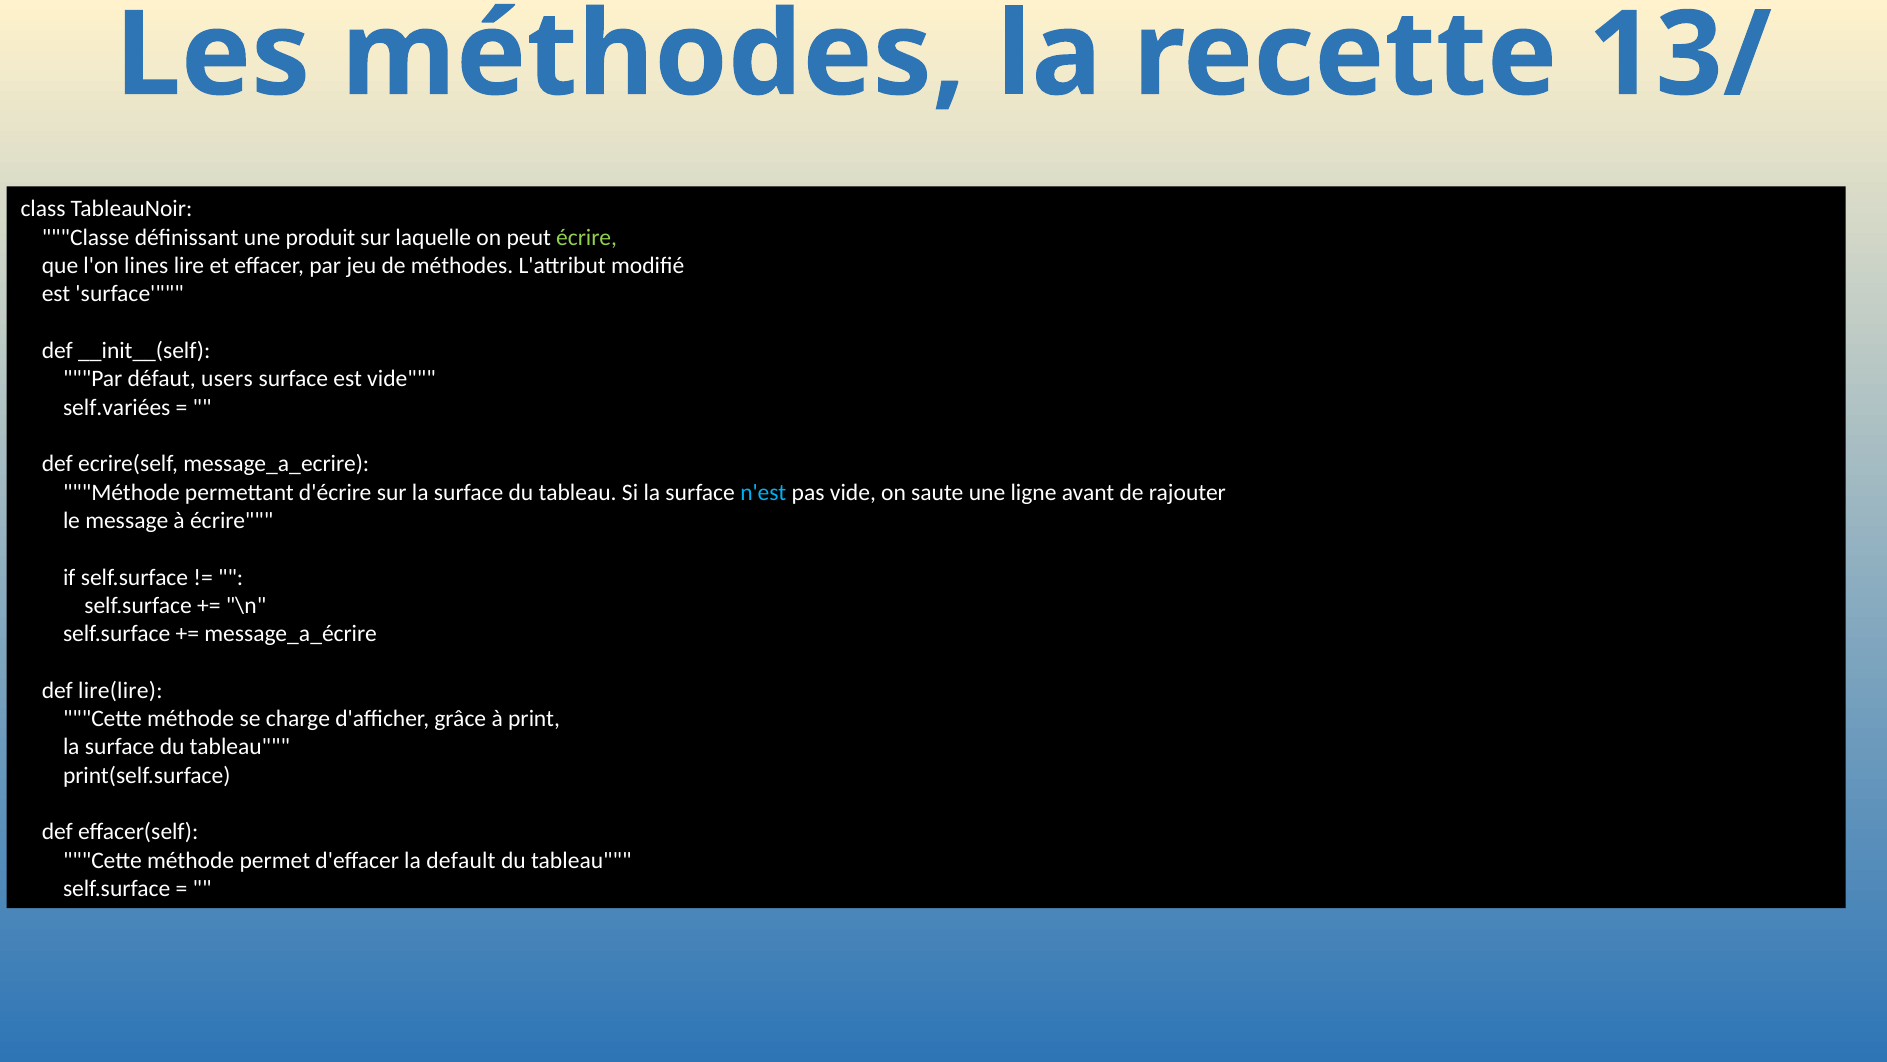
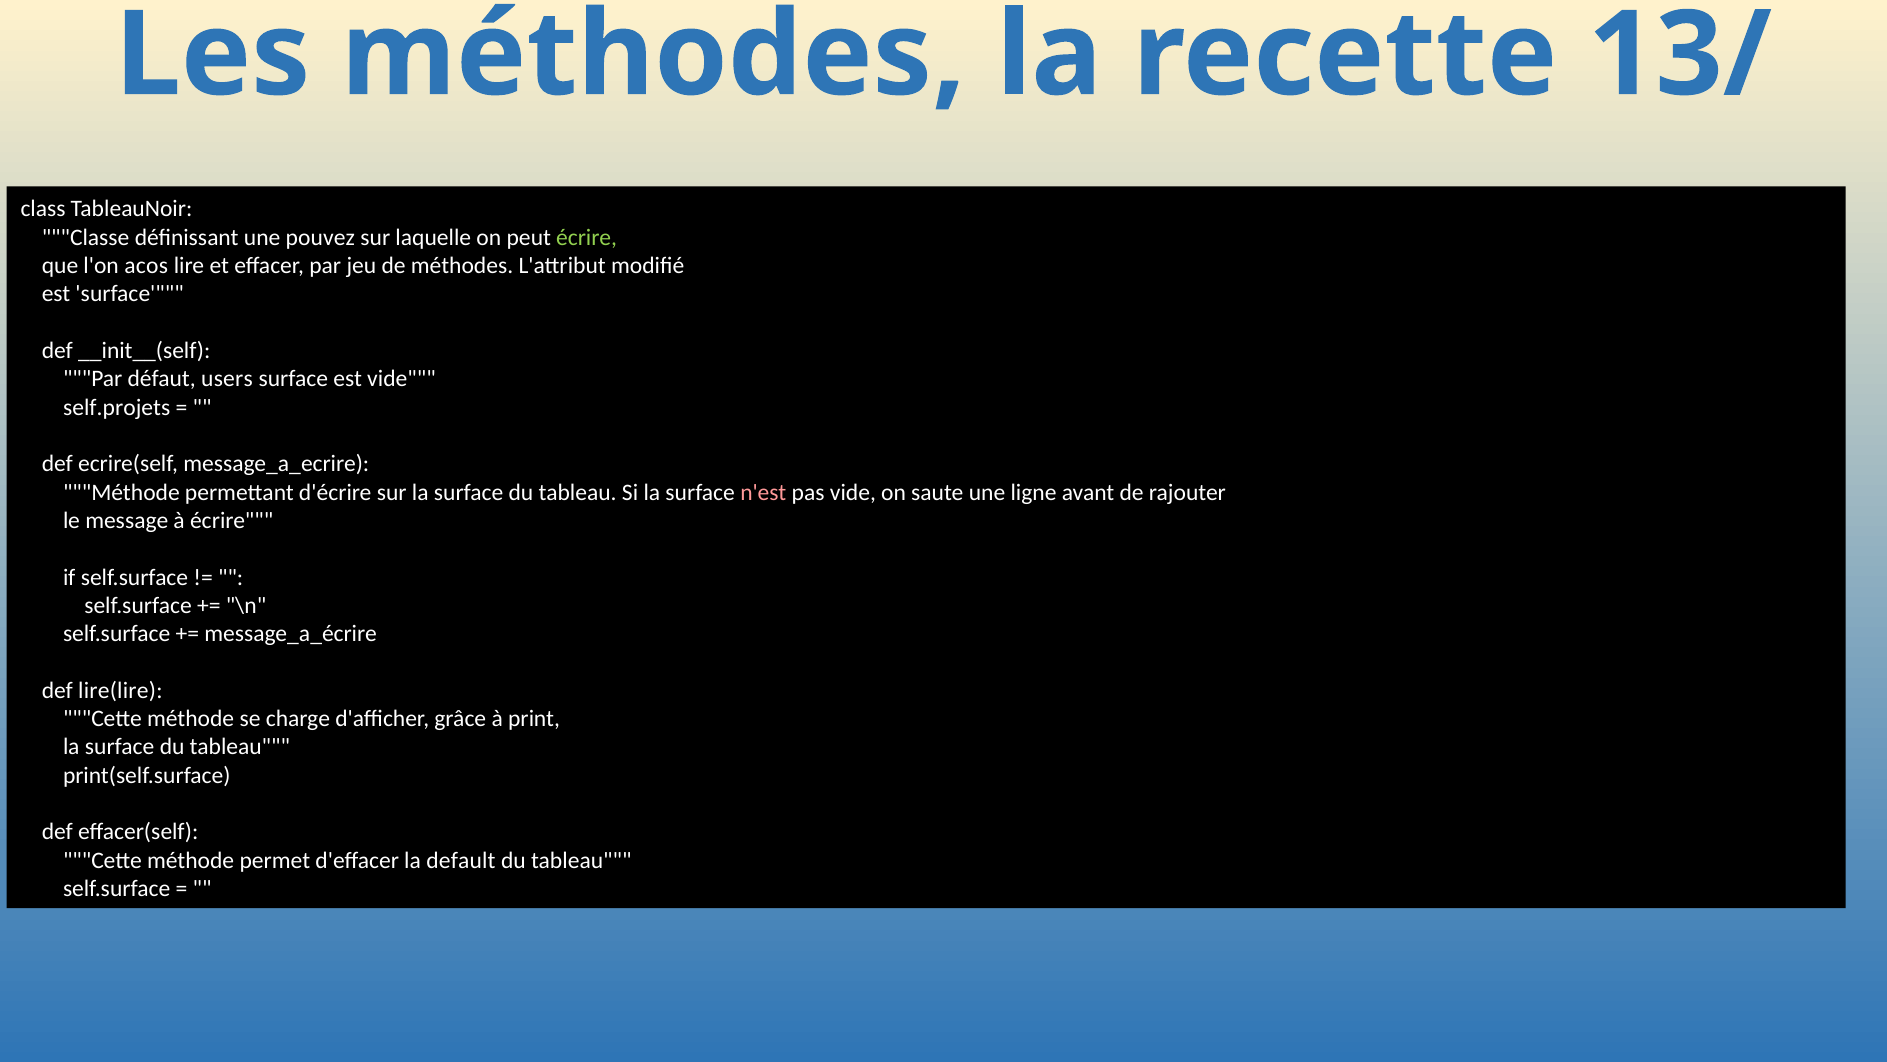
produit: produit -> pouvez
lines: lines -> acos
self.variées: self.variées -> self.projets
n'est colour: light blue -> pink
